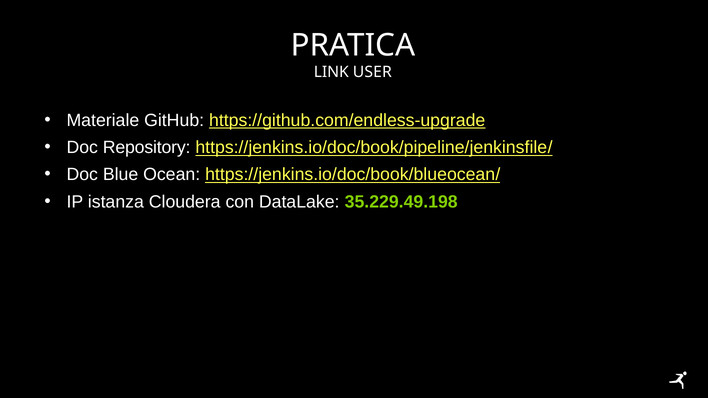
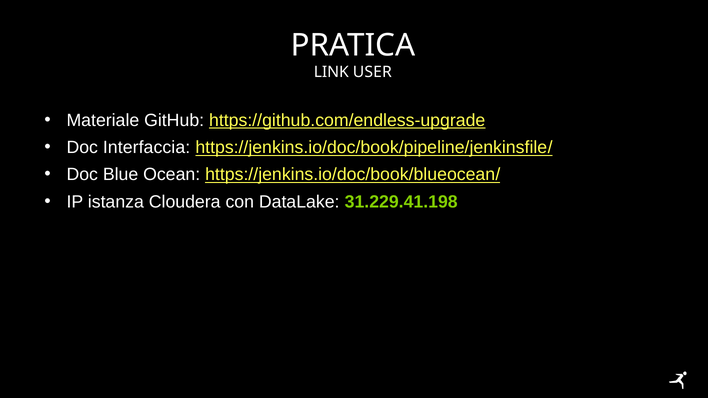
Repository: Repository -> Interfaccia
35.229.49.198: 35.229.49.198 -> 31.229.41.198
